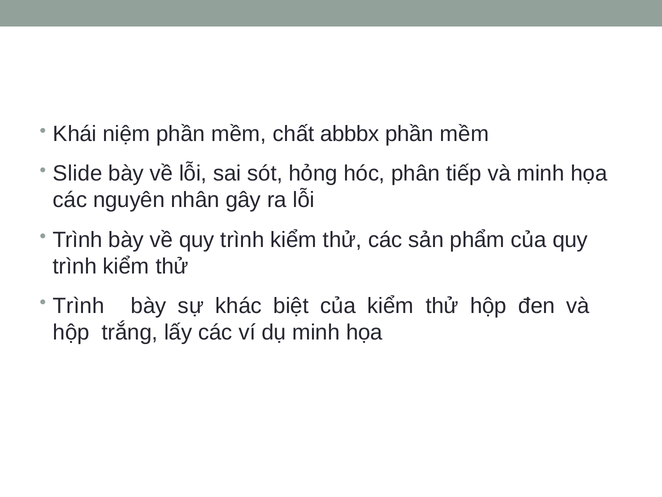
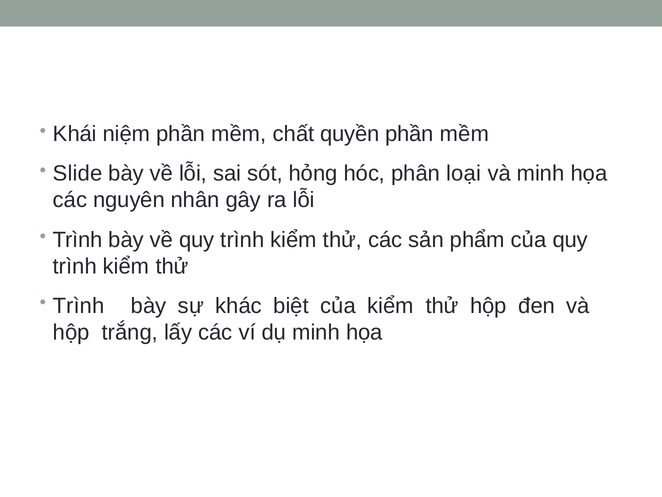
abbbx: abbbx -> quyền
tiếp: tiếp -> loại
